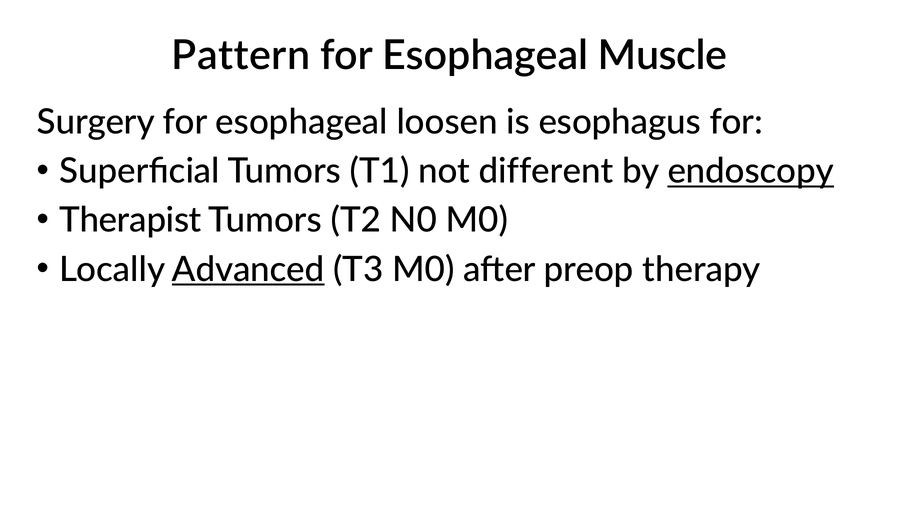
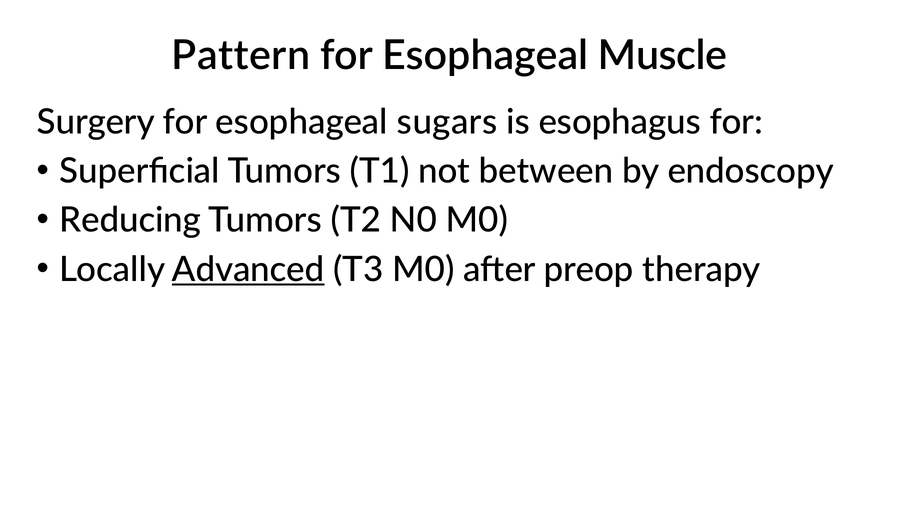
loosen: loosen -> sugars
different: different -> between
endoscopy underline: present -> none
Therapist: Therapist -> Reducing
